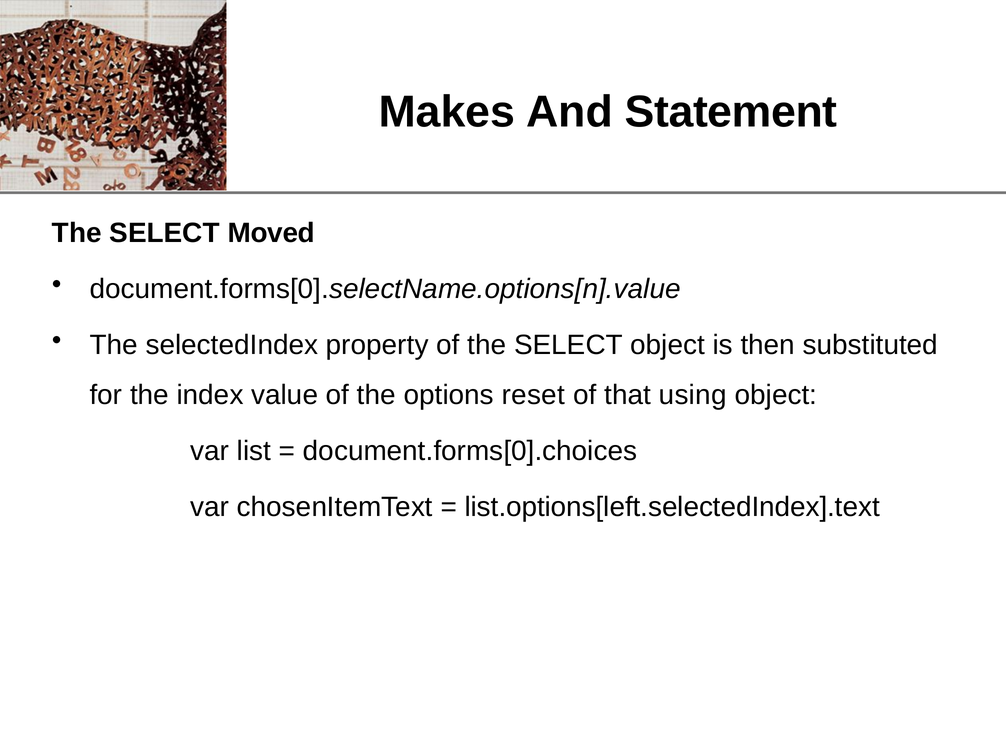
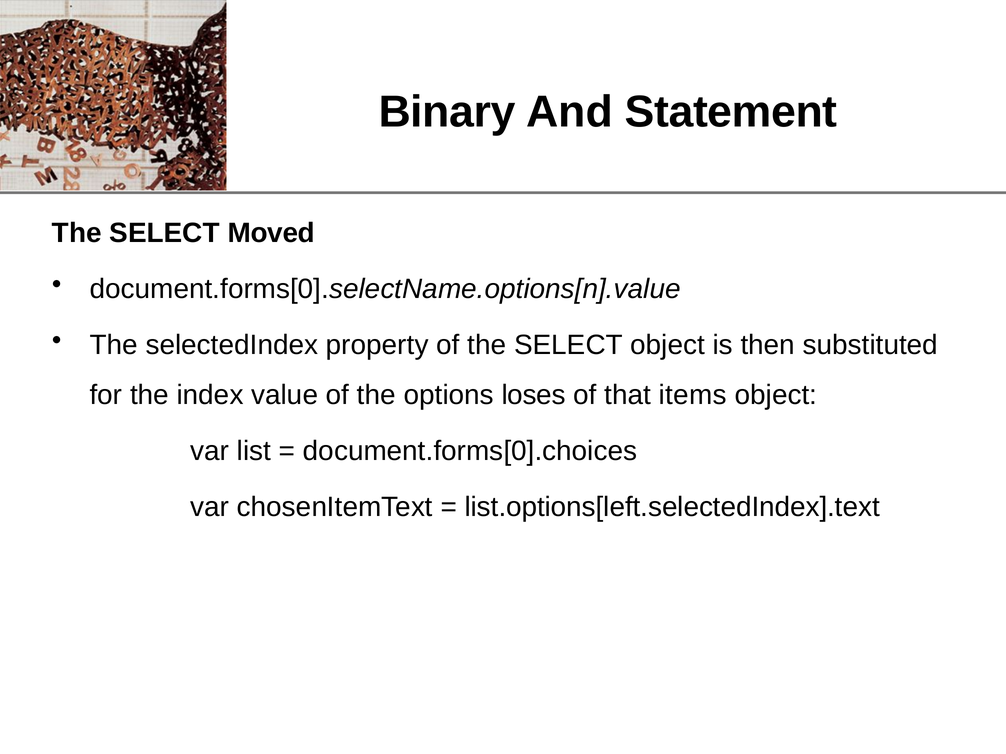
Makes: Makes -> Binary
reset: reset -> loses
using: using -> items
